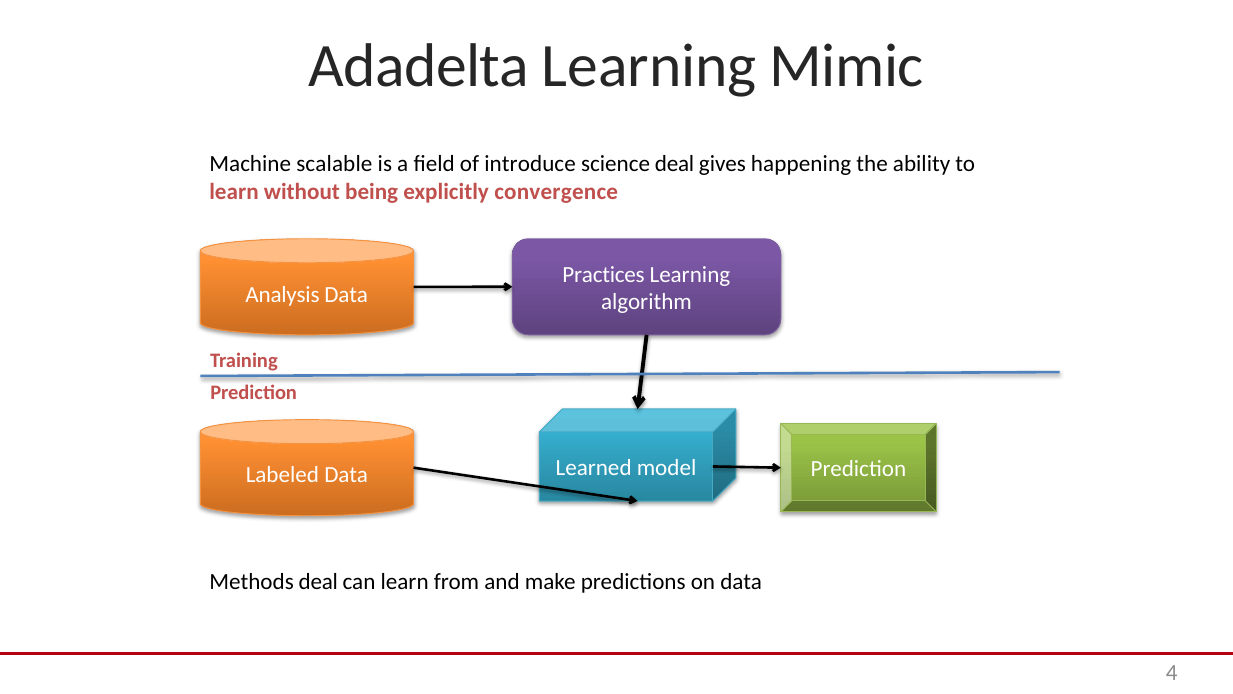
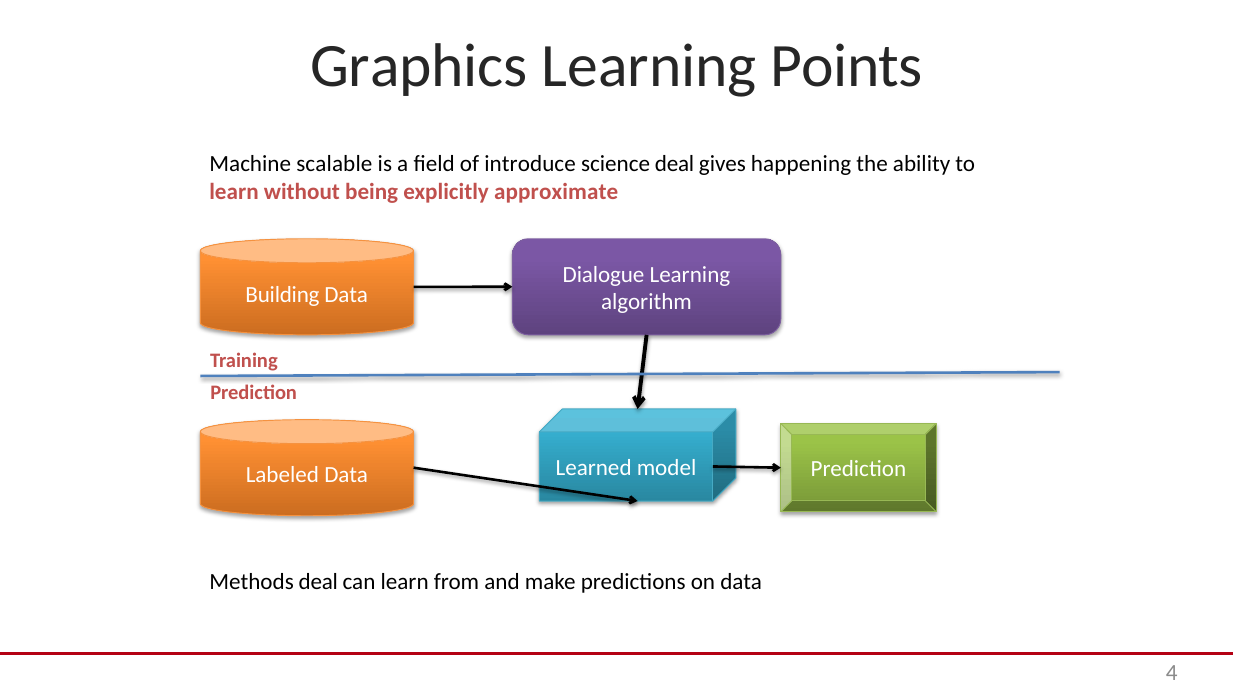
Adadelta: Adadelta -> Graphics
Mimic: Mimic -> Points
convergence: convergence -> approximate
Practices: Practices -> Dialogue
Analysis: Analysis -> Building
